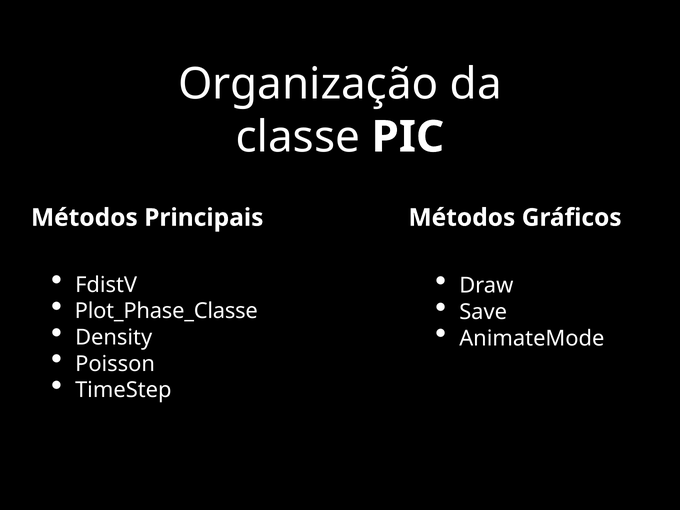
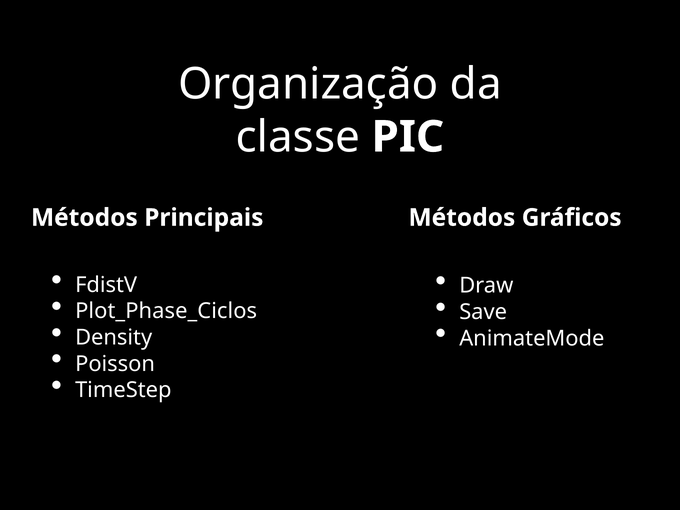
Plot_Phase_Classe: Plot_Phase_Classe -> Plot_Phase_Ciclos
